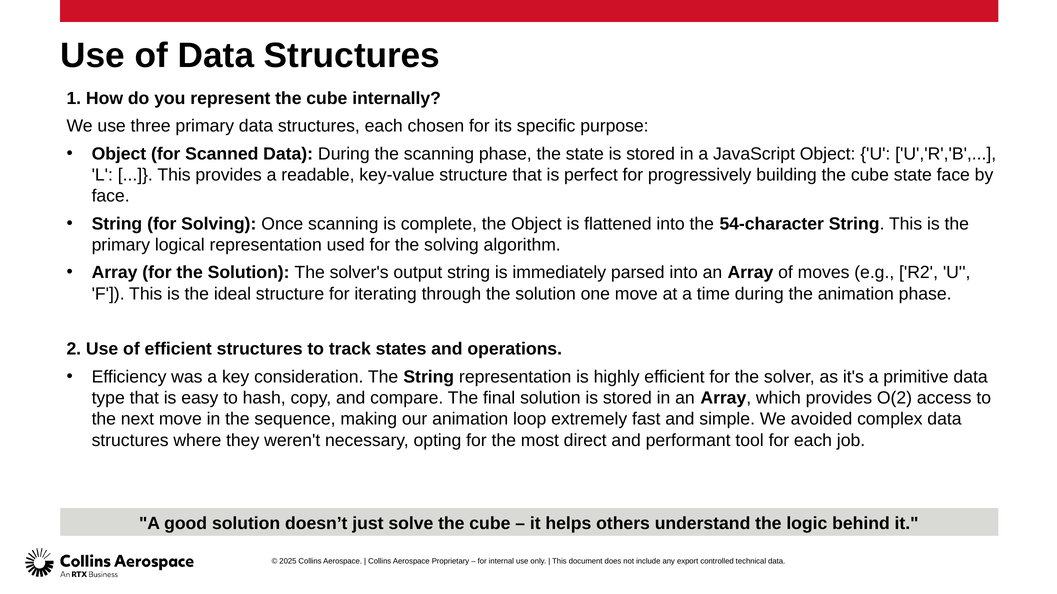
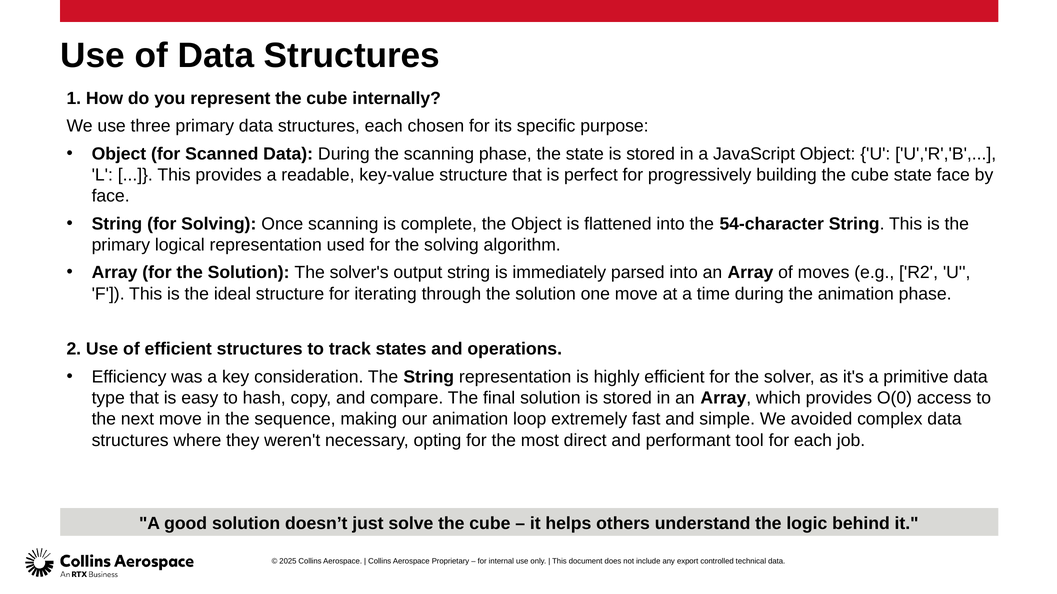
O(2: O(2 -> O(0
